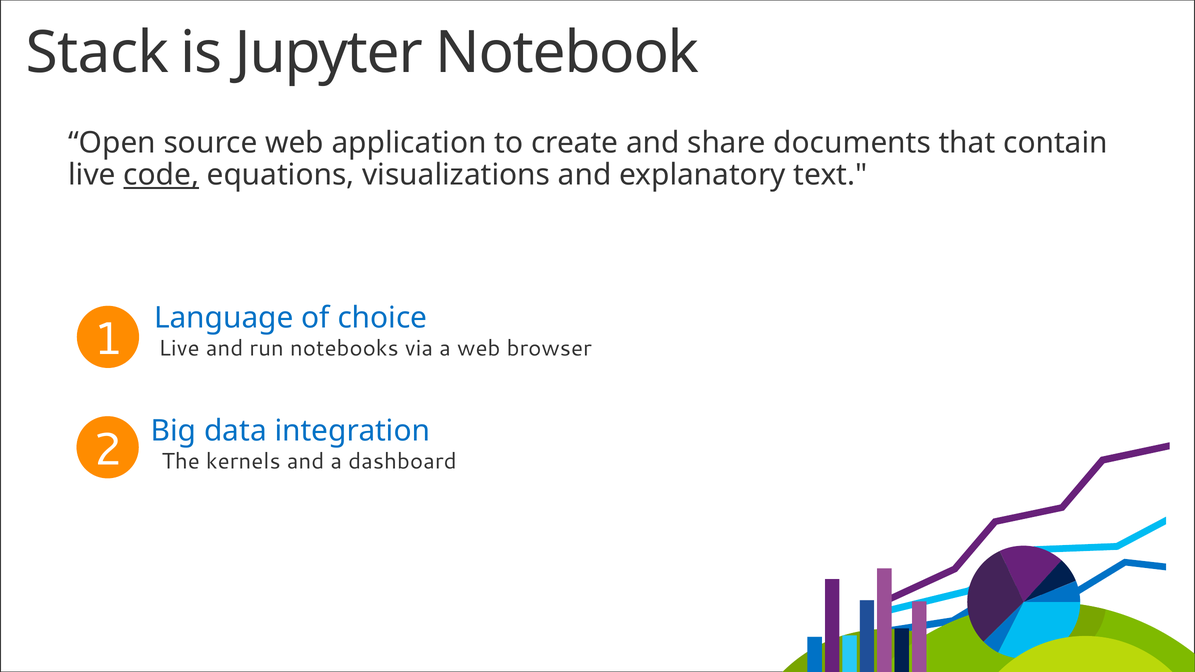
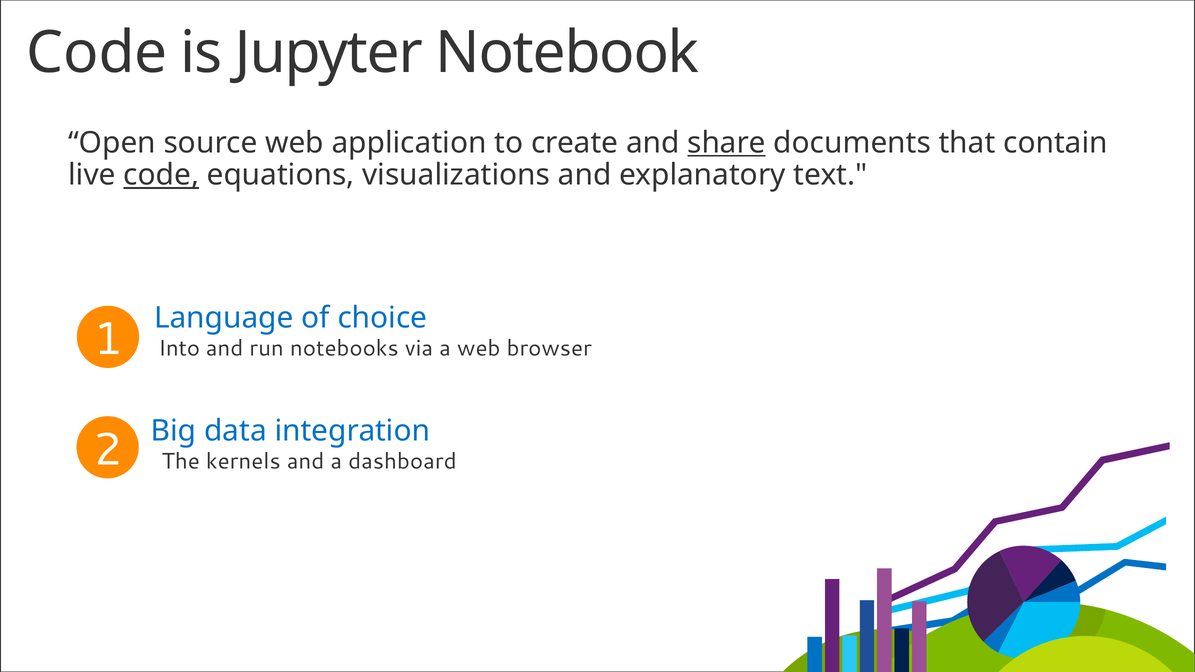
Stack at (97, 53): Stack -> Code
share underline: none -> present
Live at (179, 349): Live -> Into
